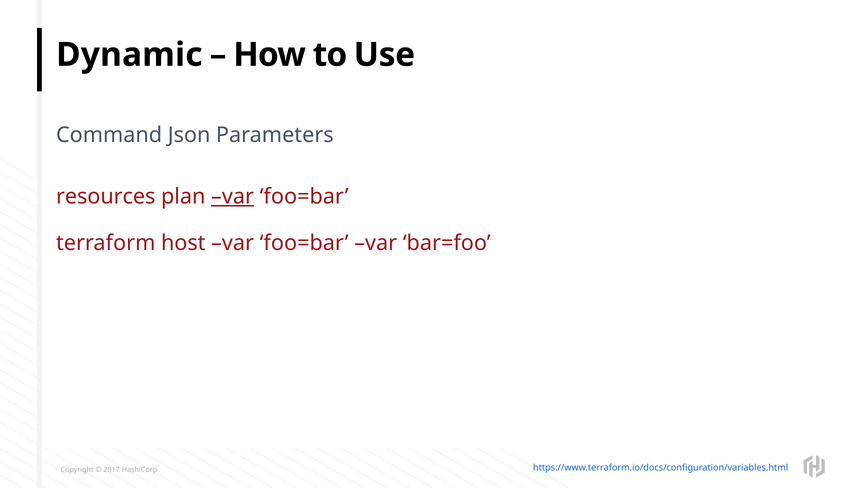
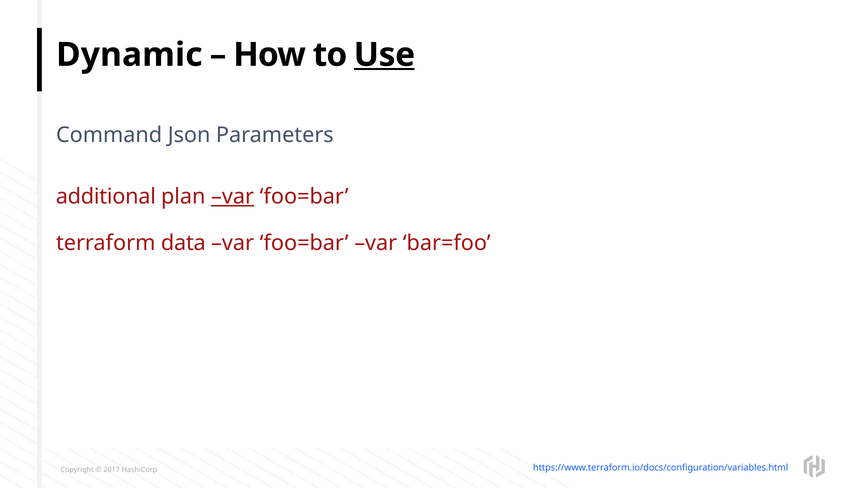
Use underline: none -> present
resources: resources -> additional
host: host -> data
